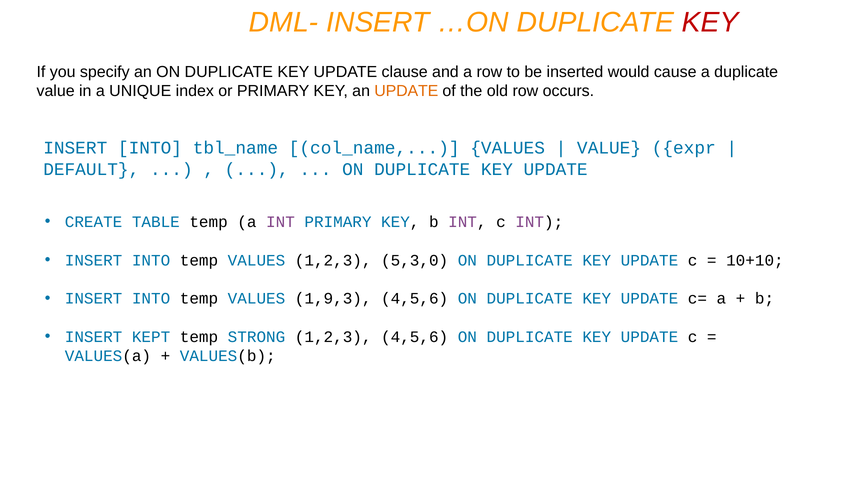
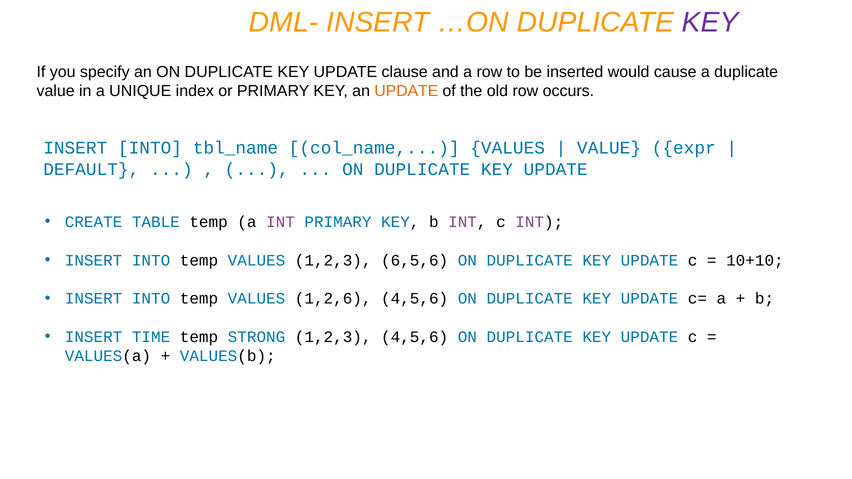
KEY at (710, 22) colour: red -> purple
5,3,0: 5,3,0 -> 6,5,6
1,9,3: 1,9,3 -> 1,2,6
KEPT: KEPT -> TIME
